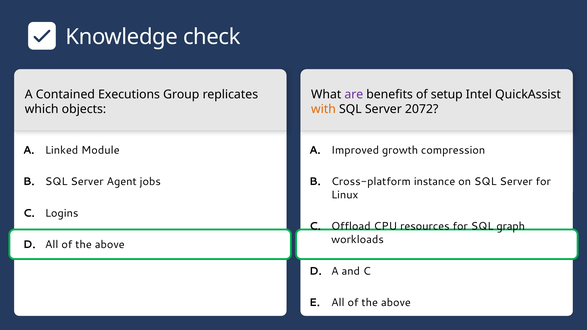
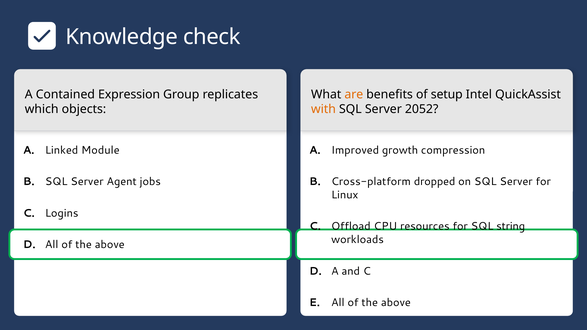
Executions: Executions -> Expression
are colour: purple -> orange
2072: 2072 -> 2052
instance: instance -> dropped
graph: graph -> string
